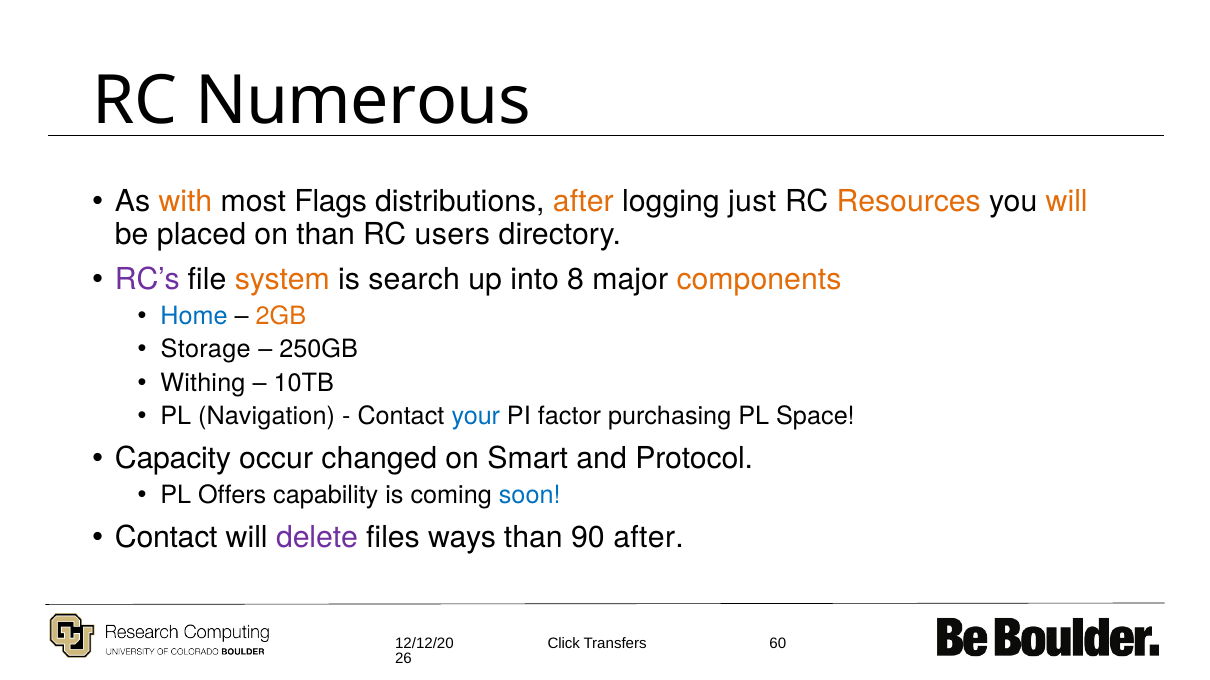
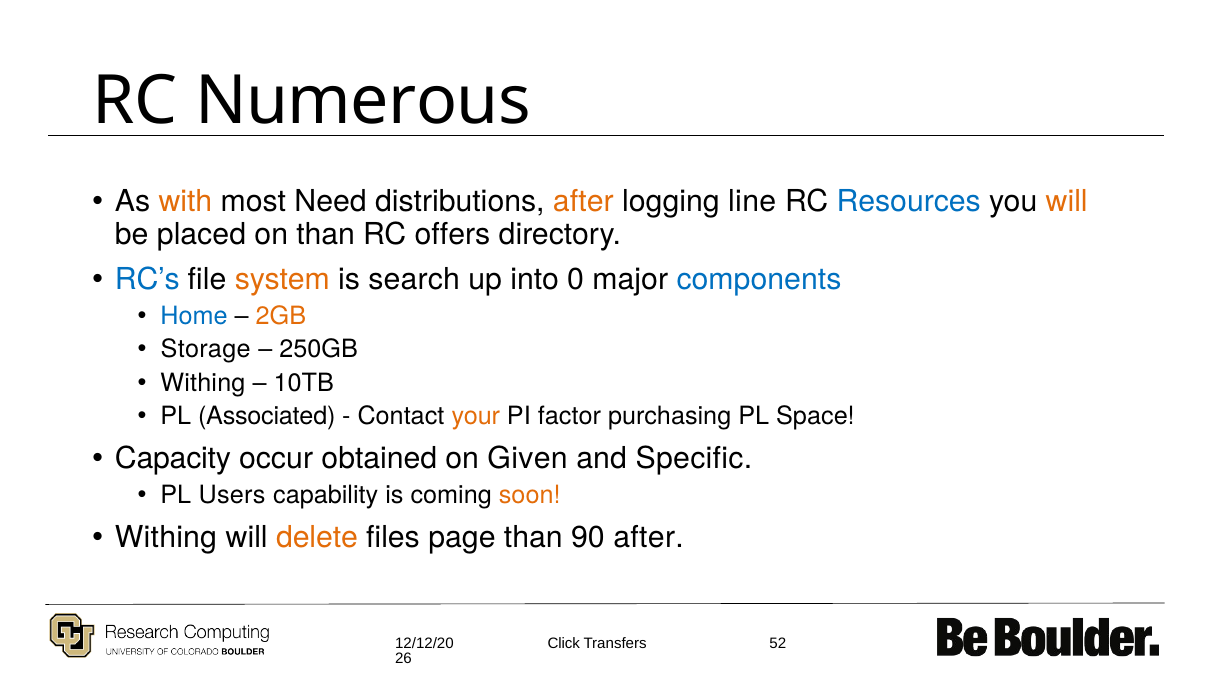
Flags: Flags -> Need
just: just -> line
Resources colour: orange -> blue
users: users -> offers
RC’s colour: purple -> blue
8: 8 -> 0
components colour: orange -> blue
Navigation: Navigation -> Associated
your colour: blue -> orange
changed: changed -> obtained
Smart: Smart -> Given
Protocol: Protocol -> Specific
Offers: Offers -> Users
soon colour: blue -> orange
Contact at (166, 538): Contact -> Withing
delete colour: purple -> orange
ways: ways -> page
60: 60 -> 52
